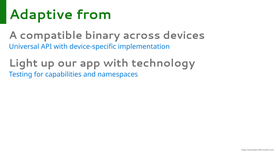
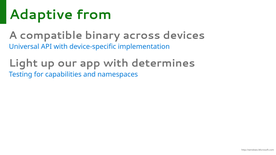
technology: technology -> determines
